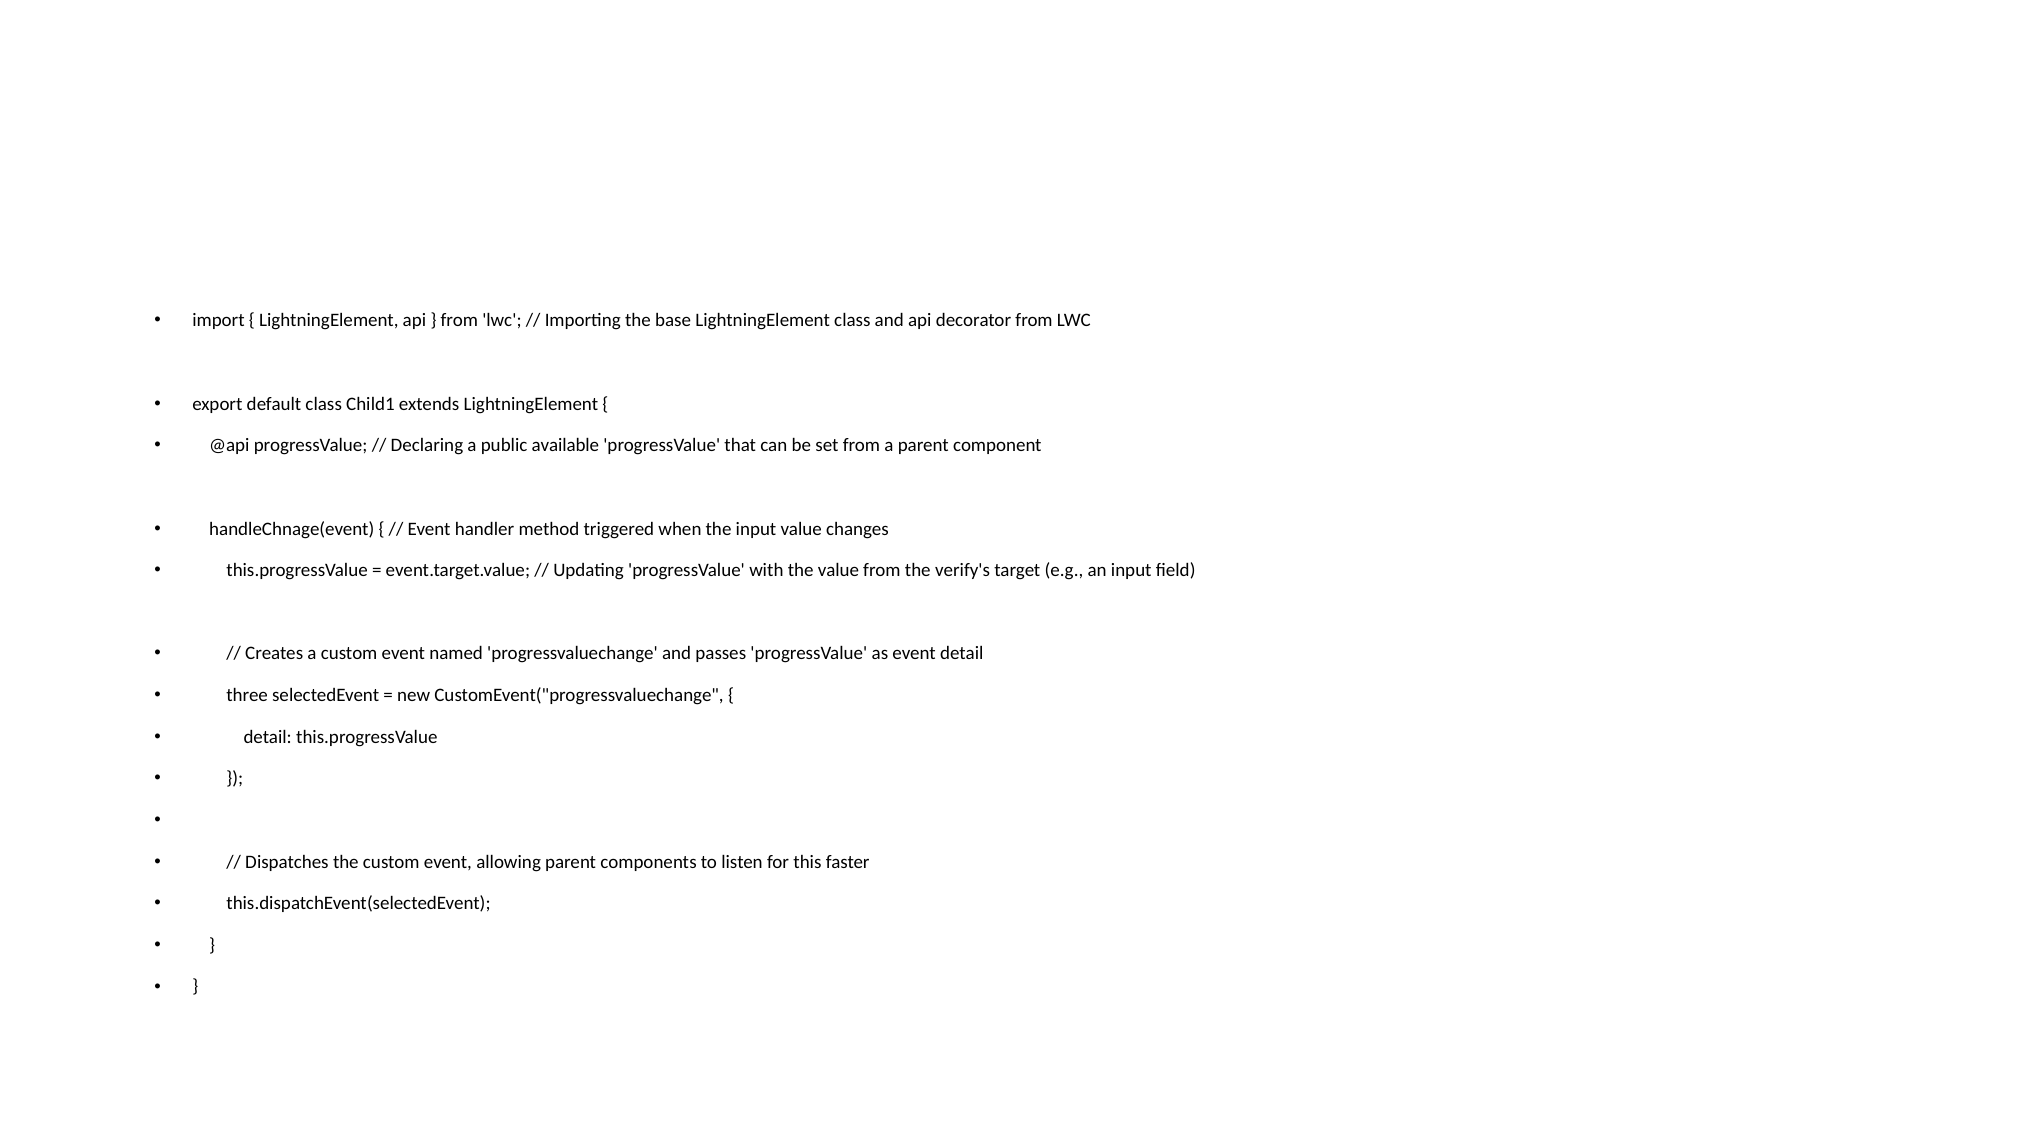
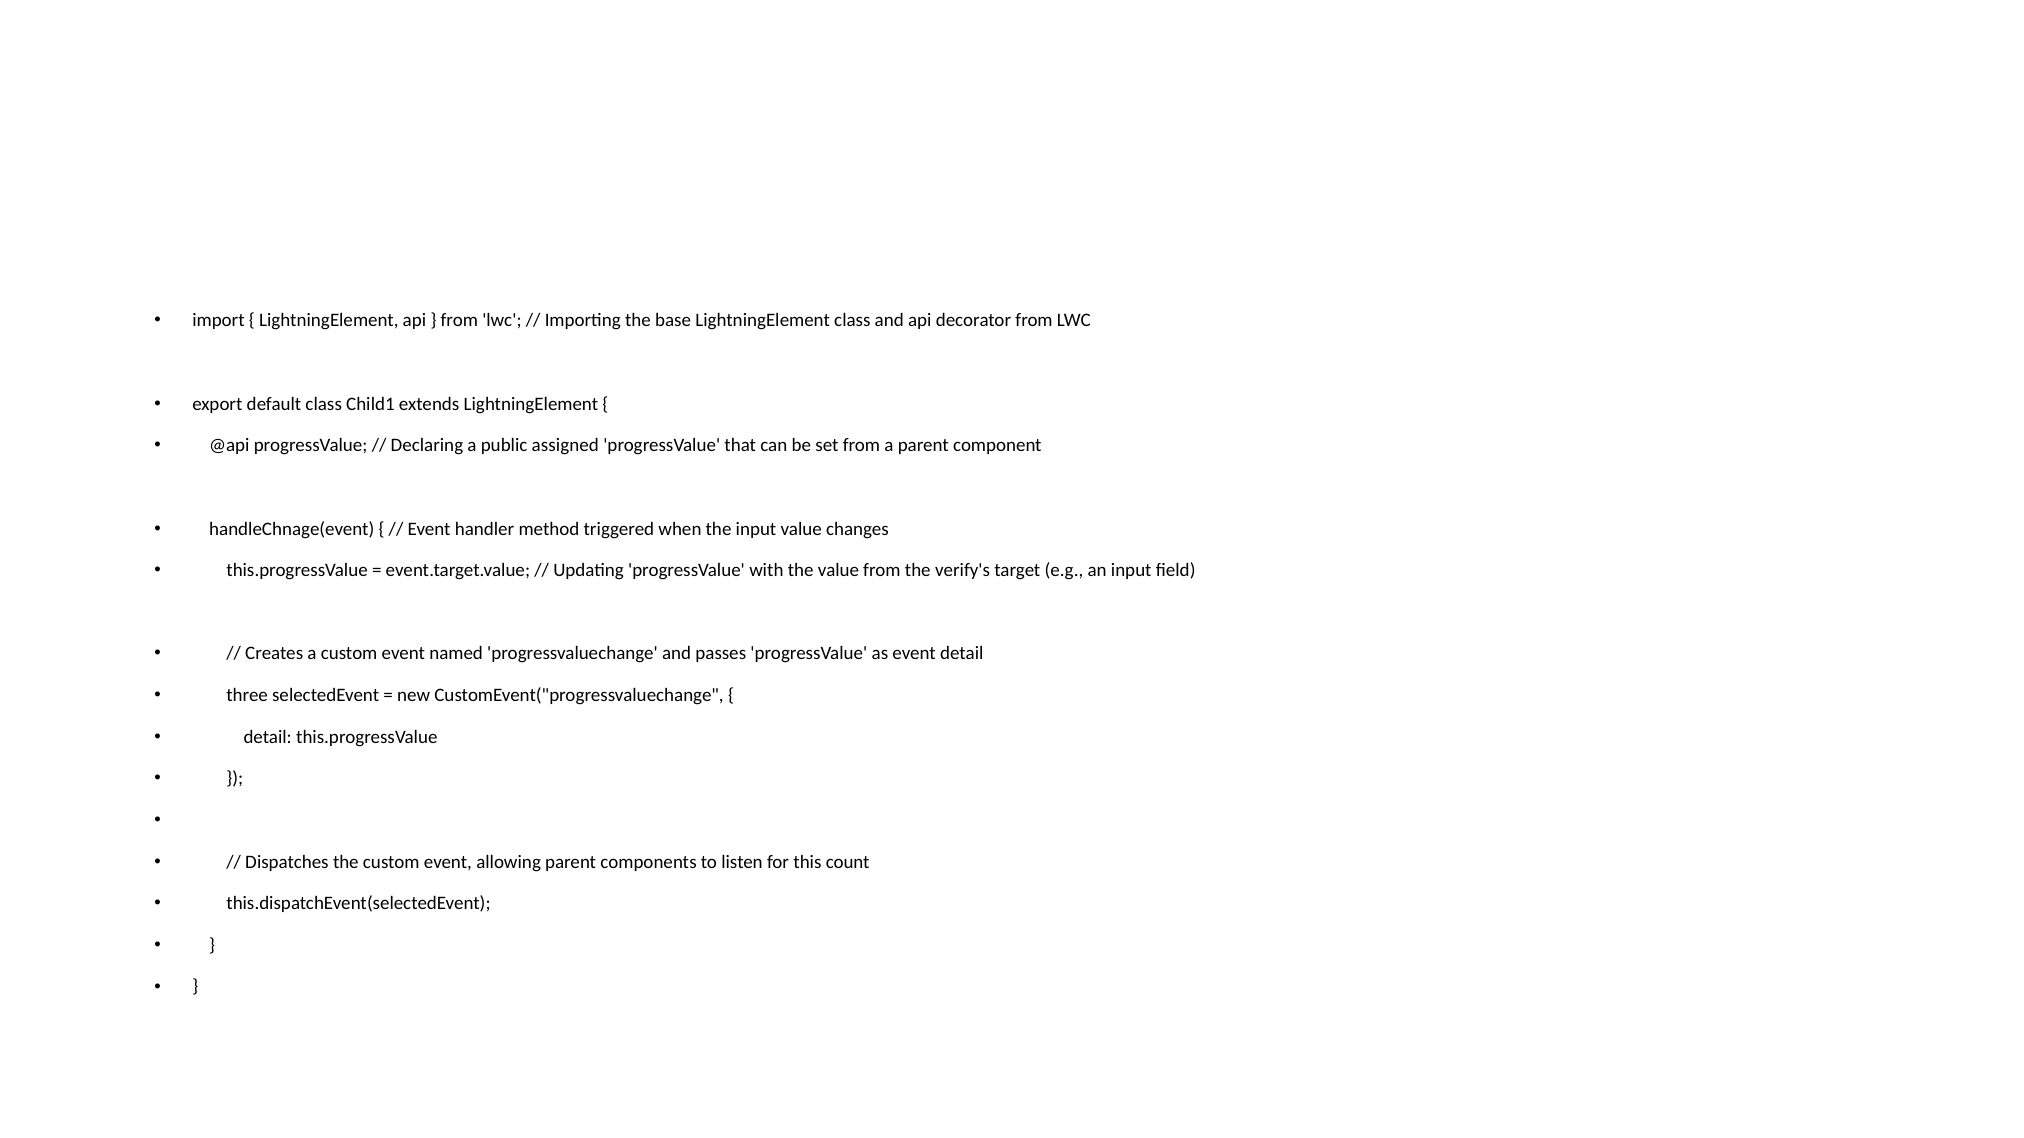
available: available -> assigned
faster: faster -> count
